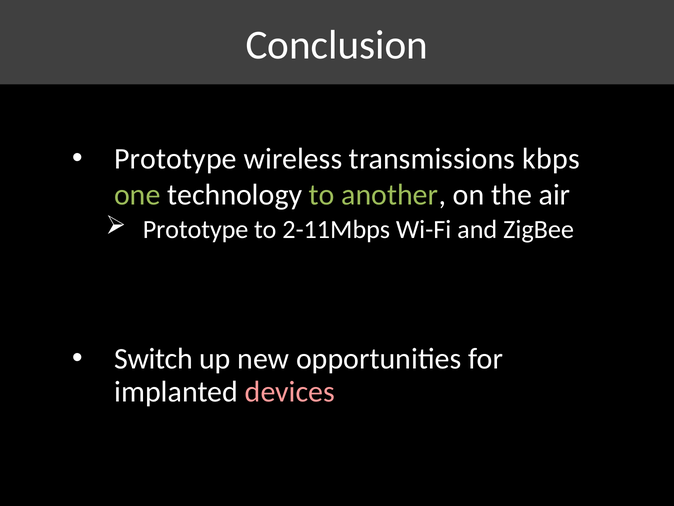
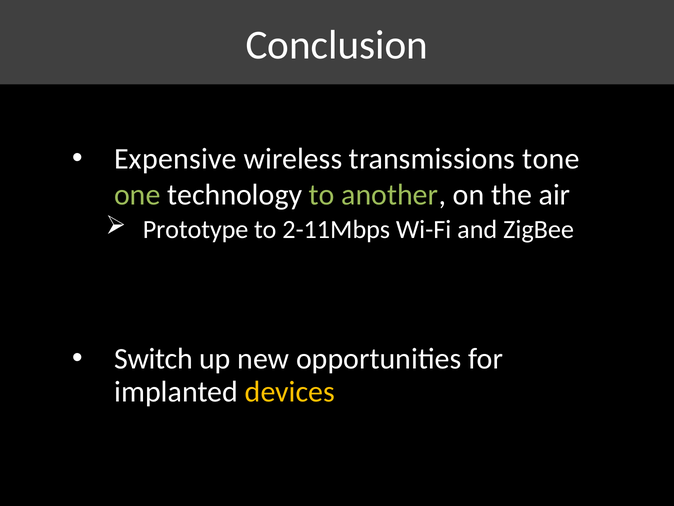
Prototype at (175, 159): Prototype -> Expensive
kbps: kbps -> tone
devices colour: pink -> yellow
